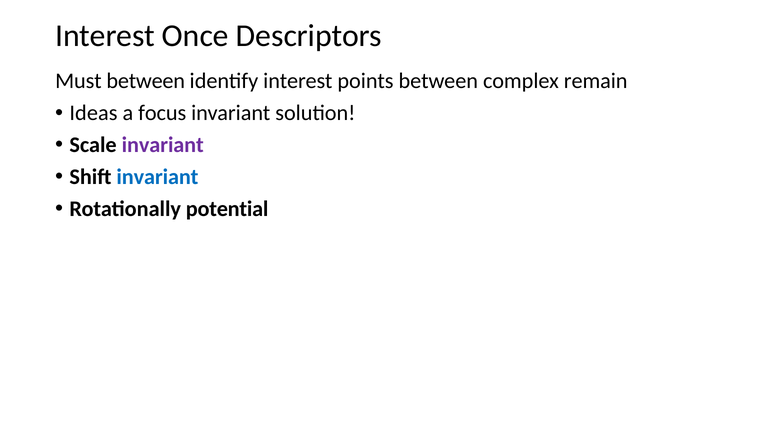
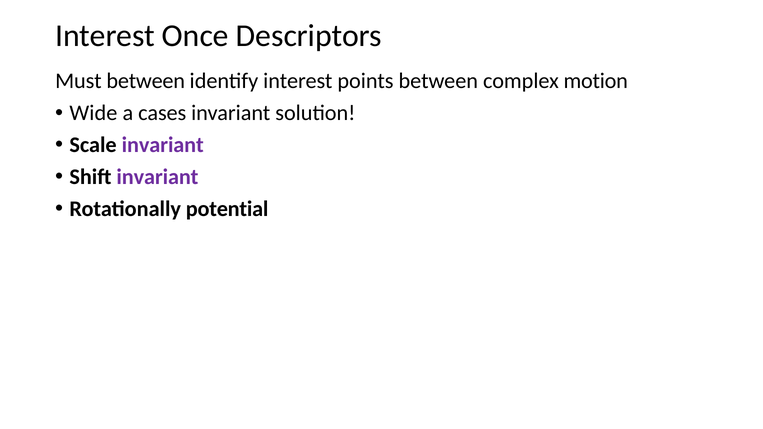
remain: remain -> motion
Ideas: Ideas -> Wide
focus: focus -> cases
invariant at (157, 177) colour: blue -> purple
